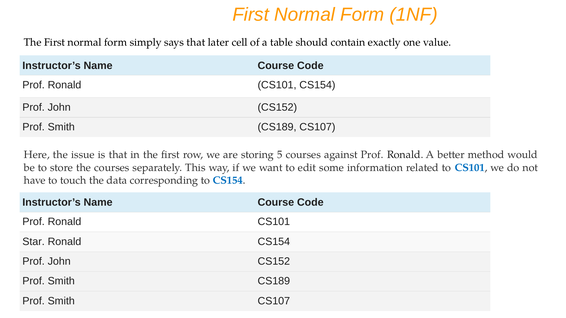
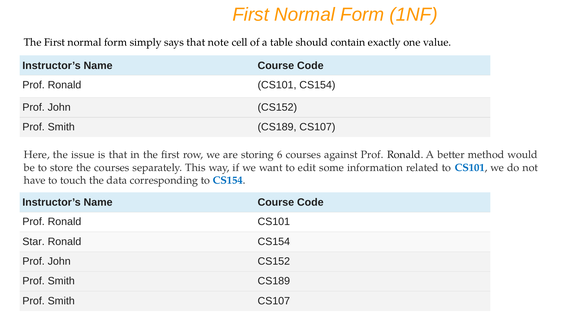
later: later -> note
5: 5 -> 6
